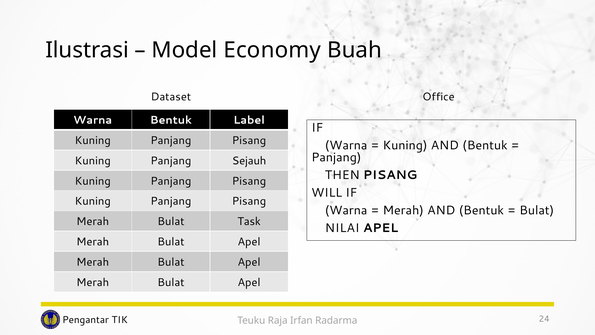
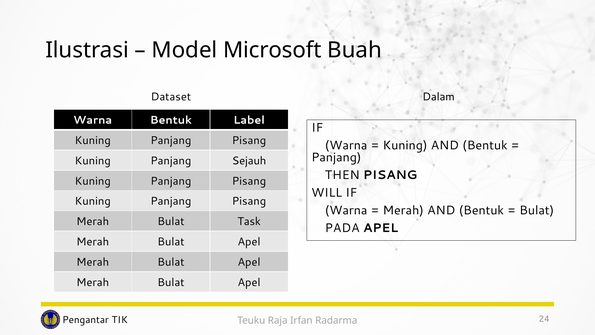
Economy: Economy -> Microsoft
Office: Office -> Dalam
NILAI: NILAI -> PADA
